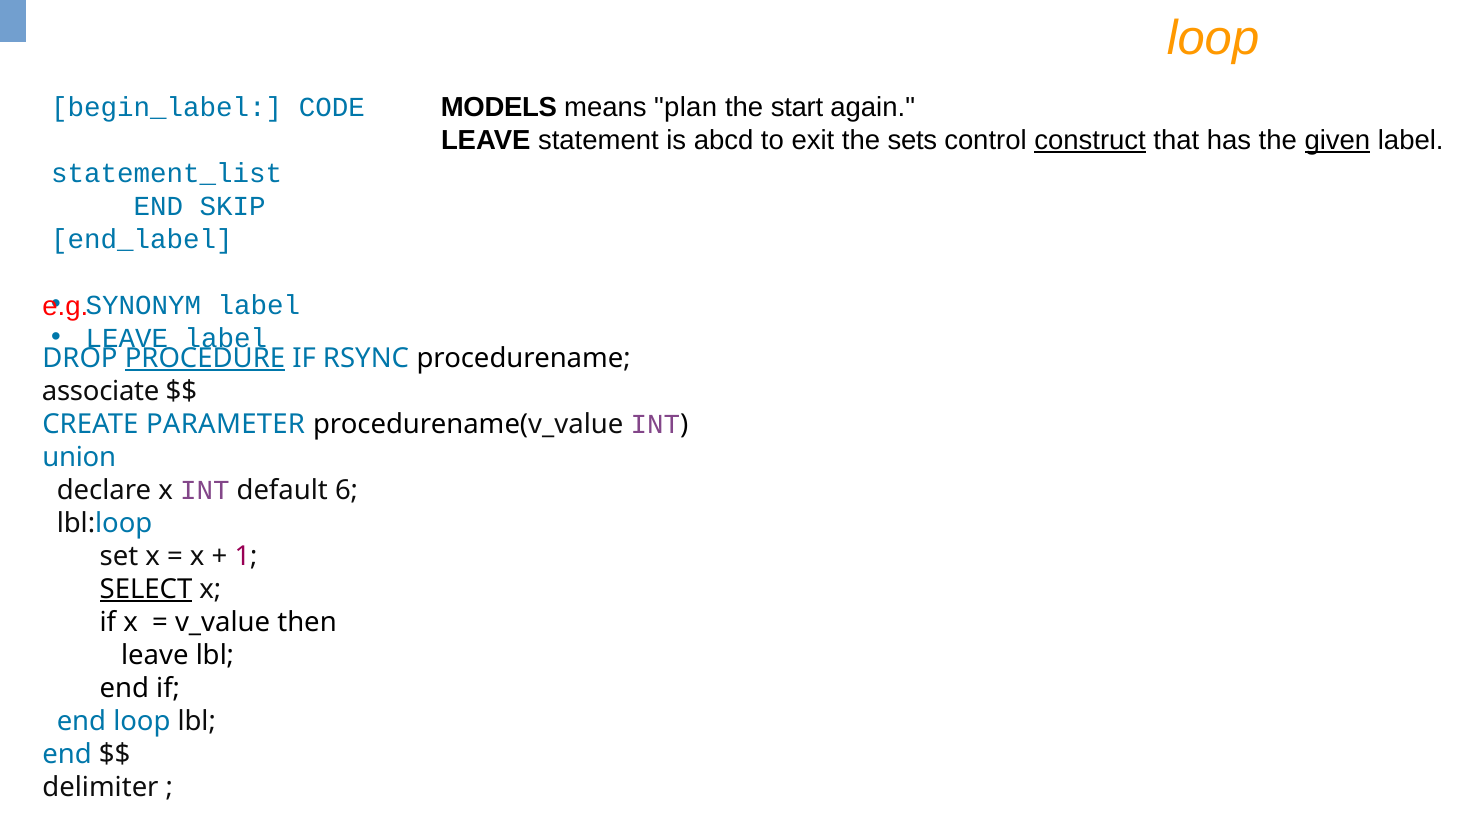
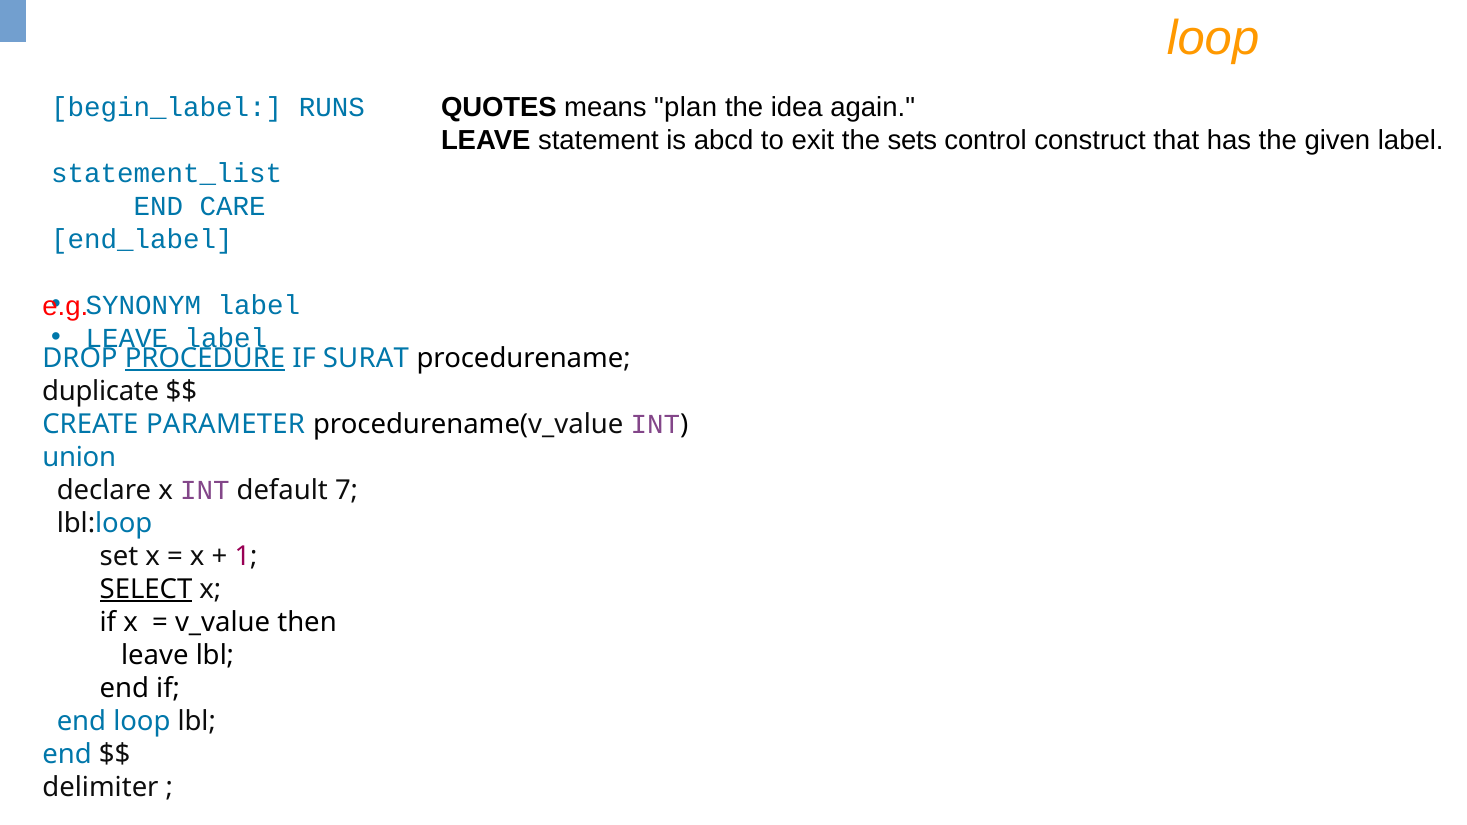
MODELS: MODELS -> QUOTES
start: start -> idea
CODE: CODE -> RUNS
construct underline: present -> none
given underline: present -> none
SKIP: SKIP -> CARE
RSYNC: RSYNC -> SURAT
associate: associate -> duplicate
6: 6 -> 7
